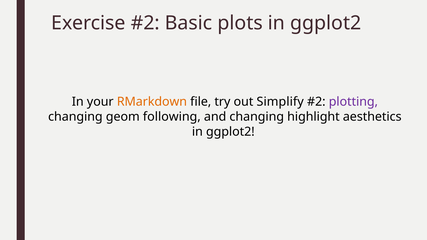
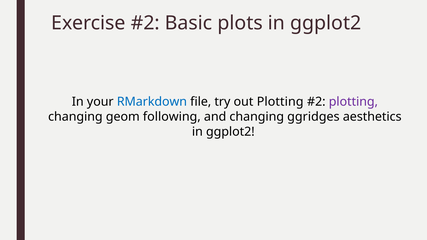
RMarkdown colour: orange -> blue
out Simplify: Simplify -> Plotting
highlight: highlight -> ggridges
